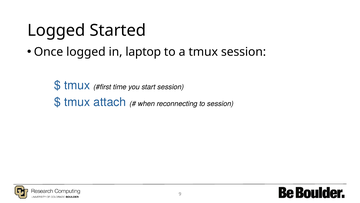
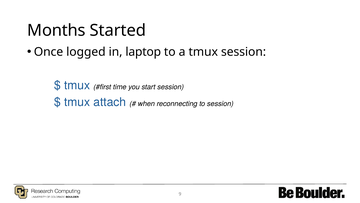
Logged at (56, 30): Logged -> Months
